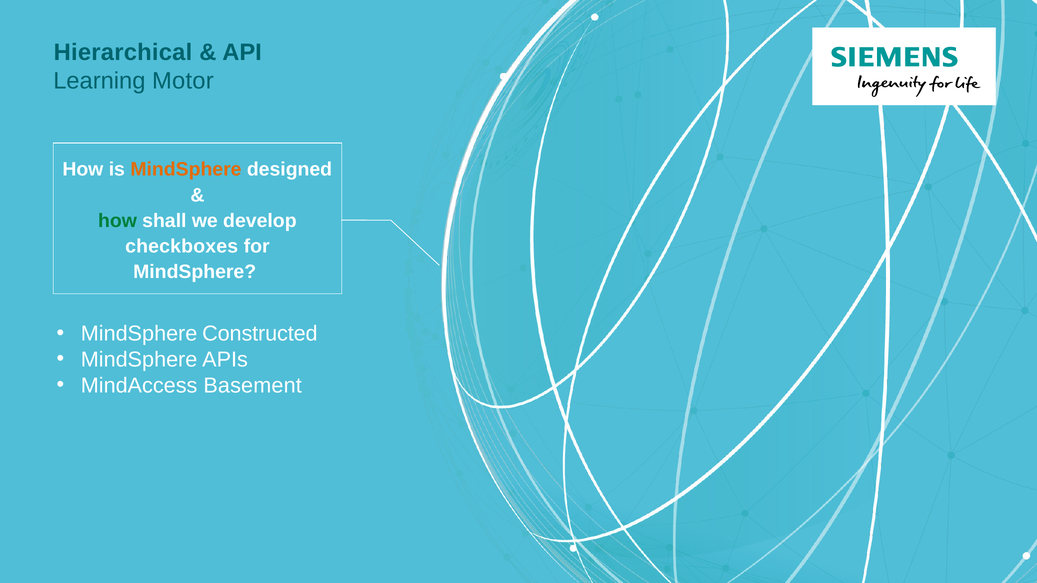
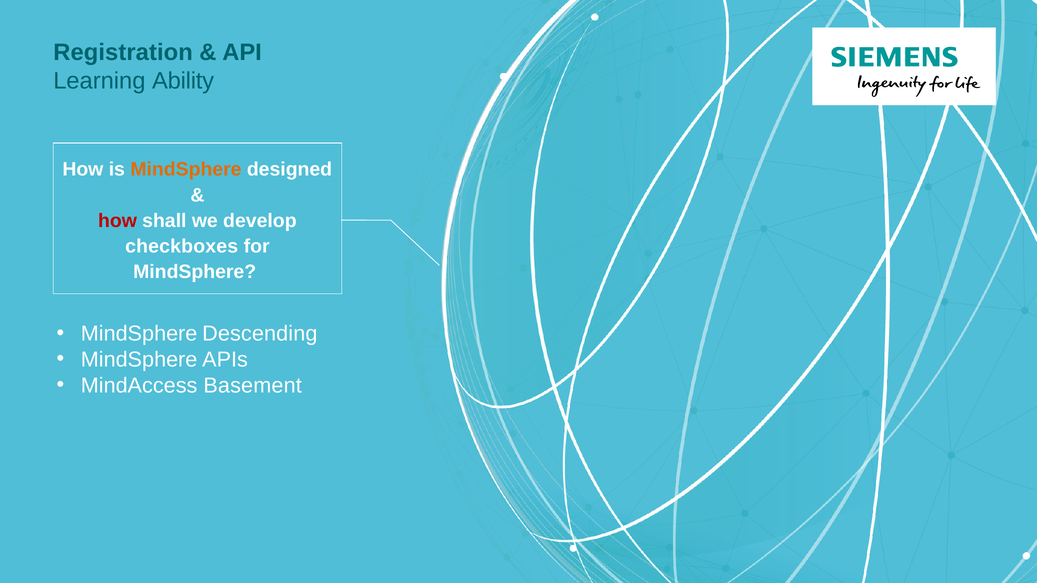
Hierarchical: Hierarchical -> Registration
Motor: Motor -> Ability
how at (117, 221) colour: green -> red
Constructed: Constructed -> Descending
